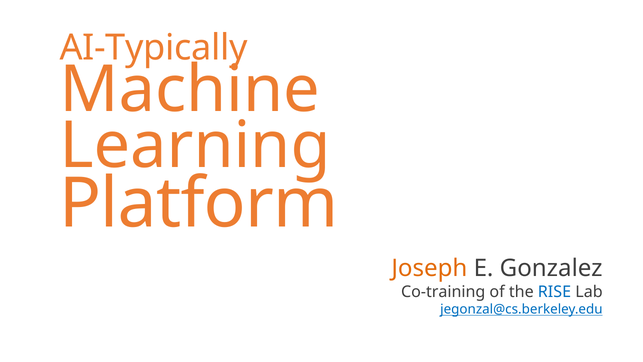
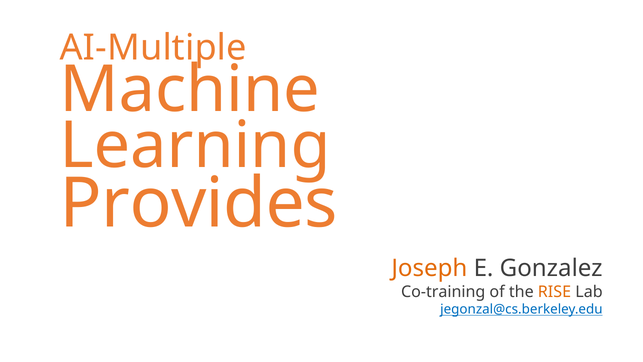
AI-Typically: AI-Typically -> AI-Multiple
Platform: Platform -> Provides
RISE colour: blue -> orange
